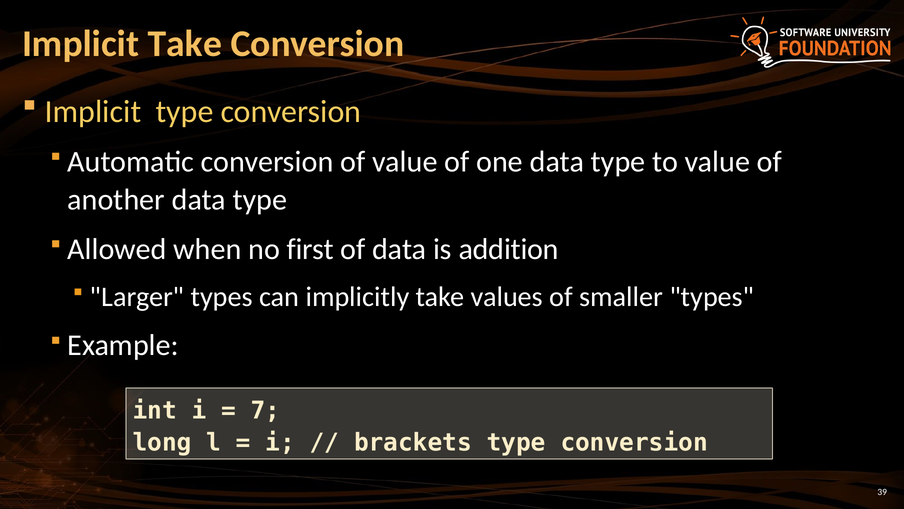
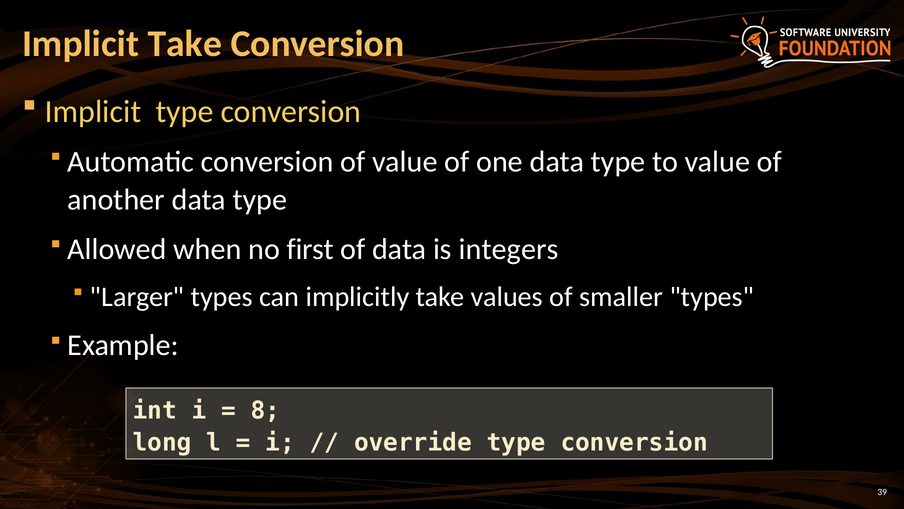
addition: addition -> integers
7: 7 -> 8
brackets: brackets -> override
